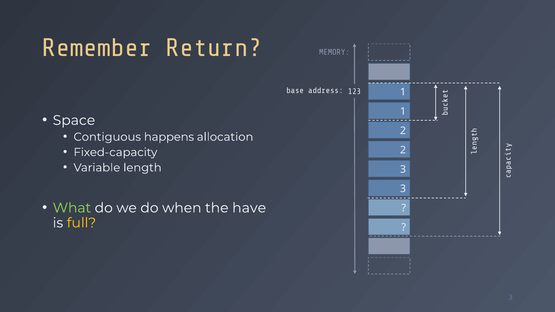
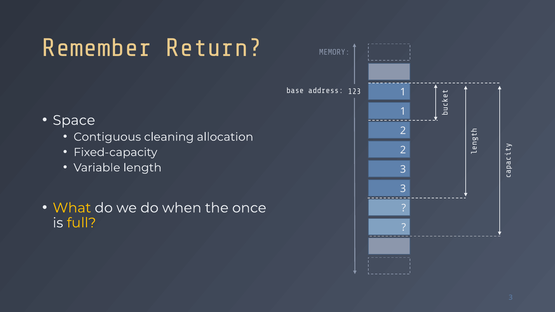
happens: happens -> cleaning
What colour: light green -> yellow
have: have -> once
